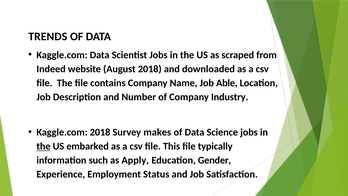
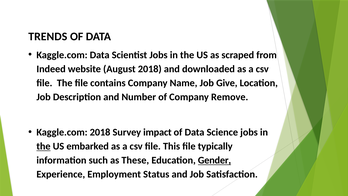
Able: Able -> Give
Industry: Industry -> Remove
makes: makes -> impact
Apply: Apply -> These
Gender underline: none -> present
